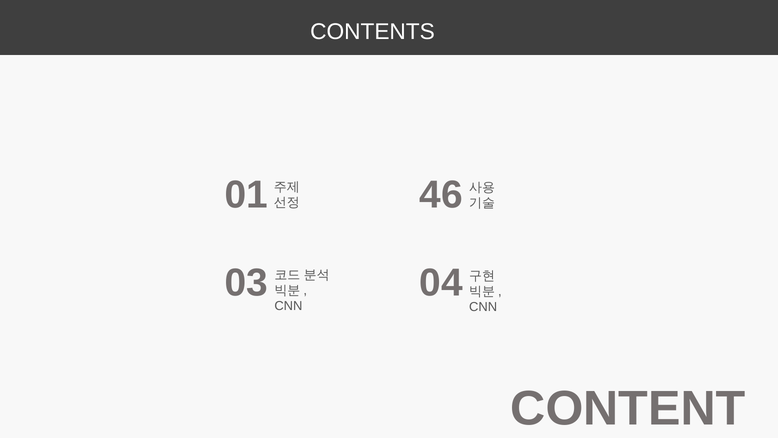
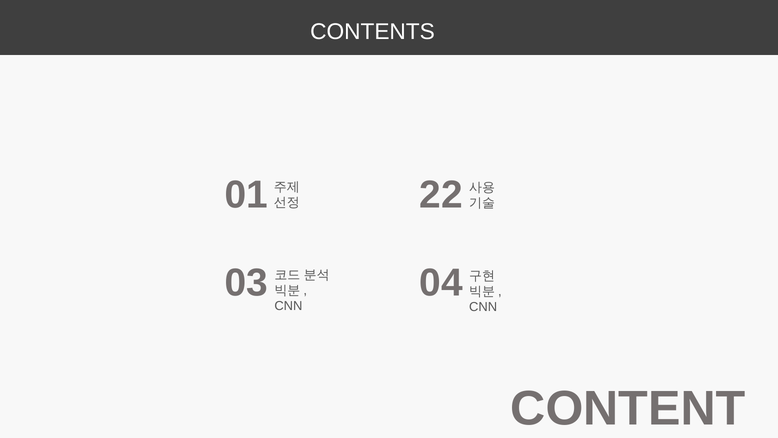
46: 46 -> 22
